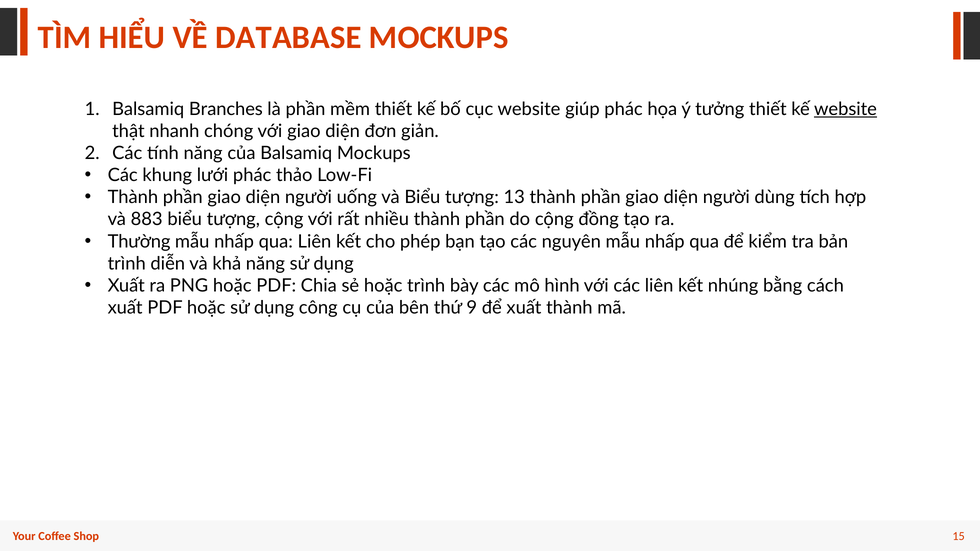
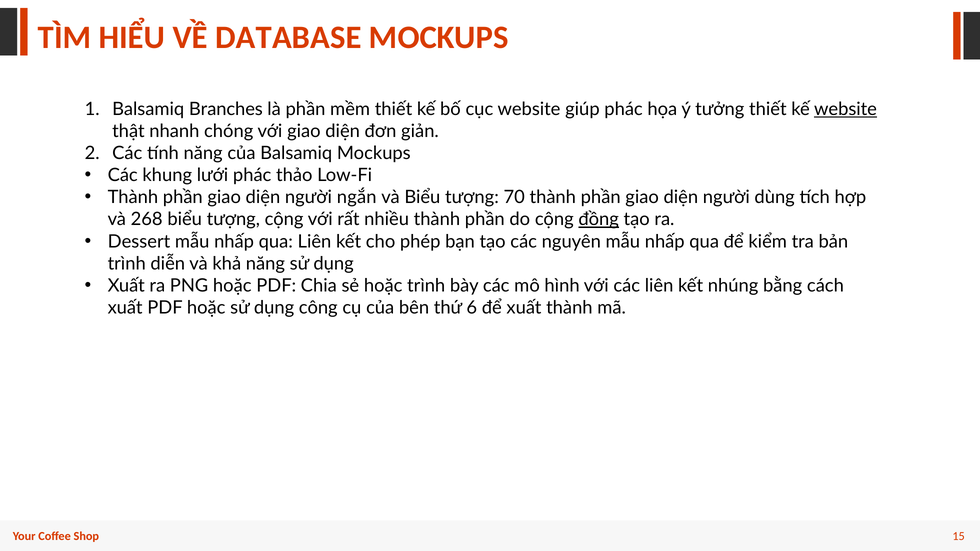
uống: uống -> ngắn
13: 13 -> 70
883: 883 -> 268
đồng underline: none -> present
Thường: Thường -> Dessert
9: 9 -> 6
